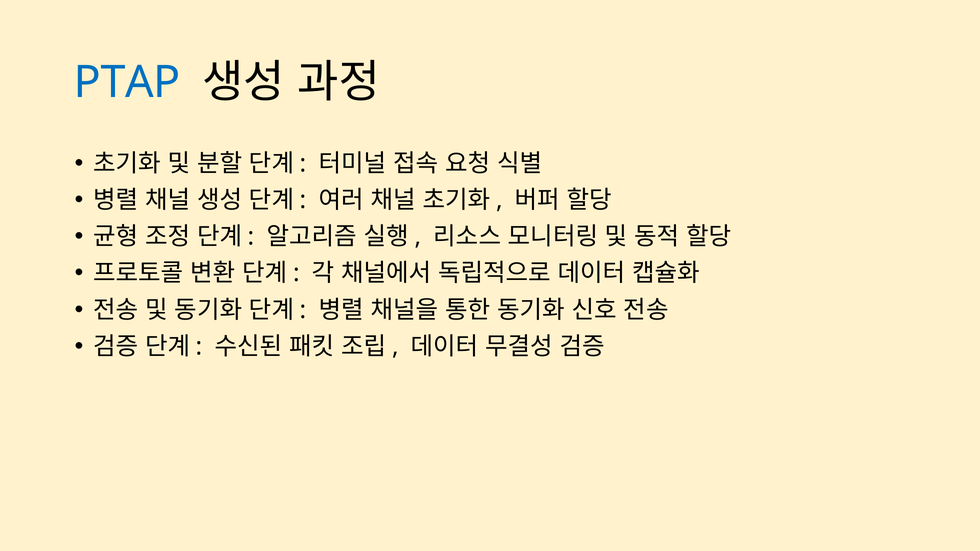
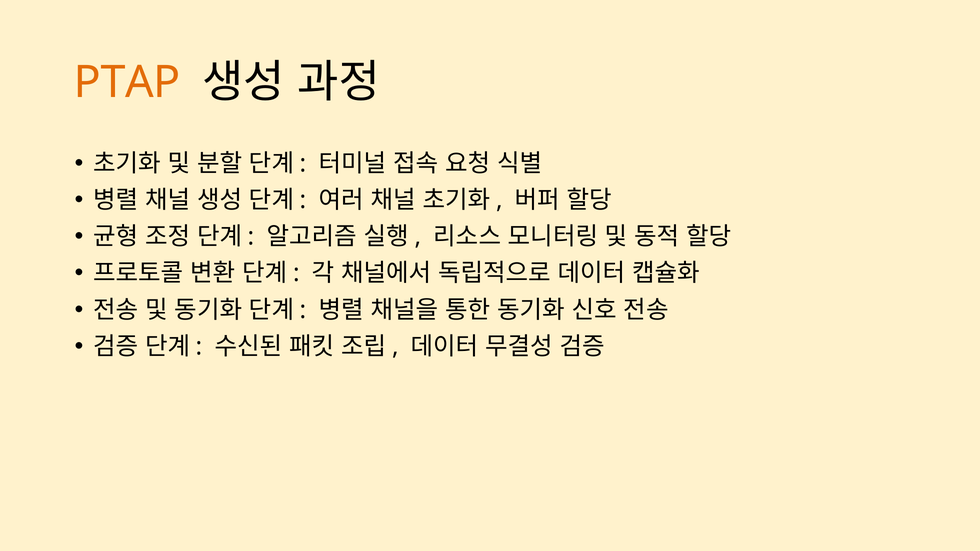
PTAP colour: blue -> orange
